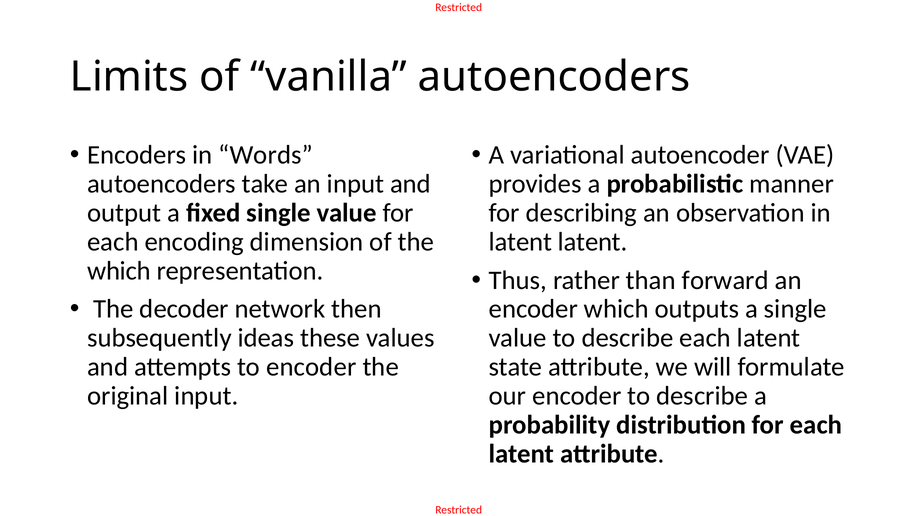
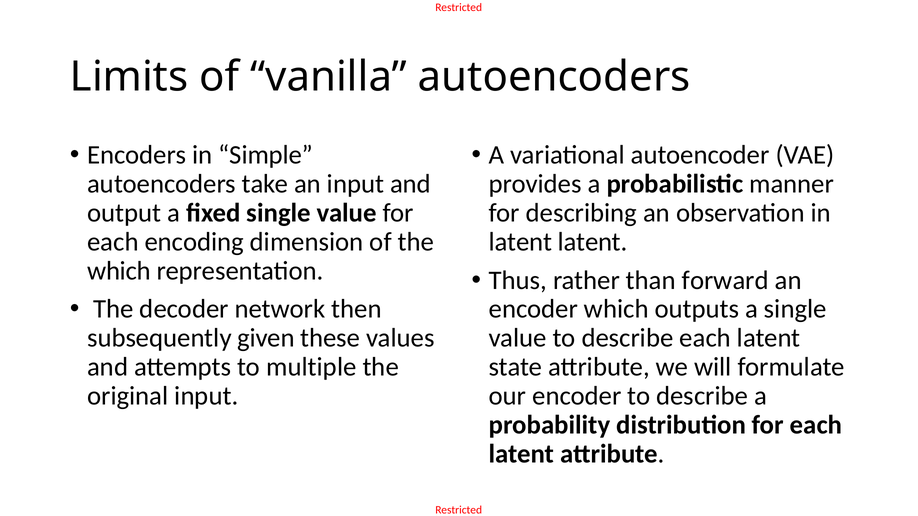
Words: Words -> Simple
ideas: ideas -> given
to encoder: encoder -> multiple
